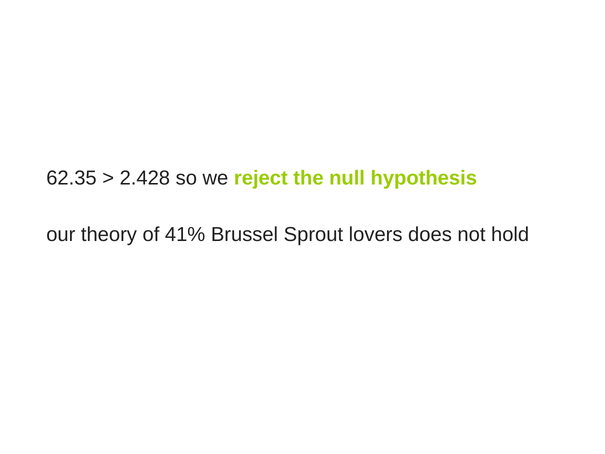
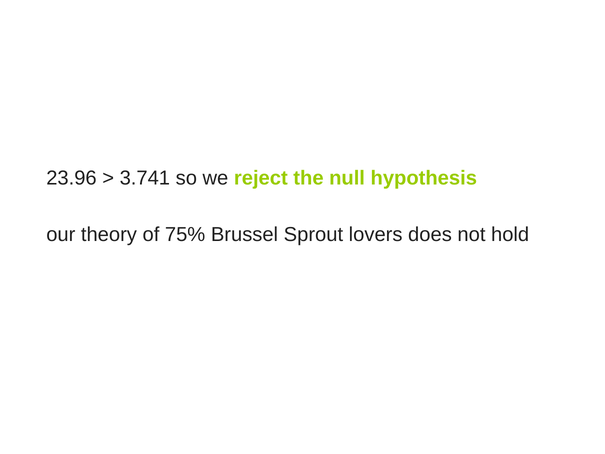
62.35: 62.35 -> 23.96
2.428: 2.428 -> 3.741
41%: 41% -> 75%
